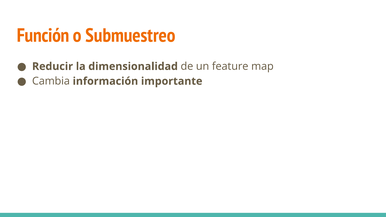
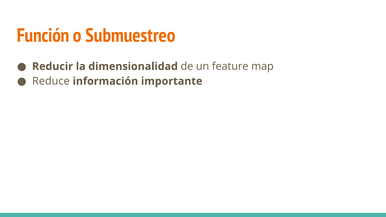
Cambia: Cambia -> Reduce
